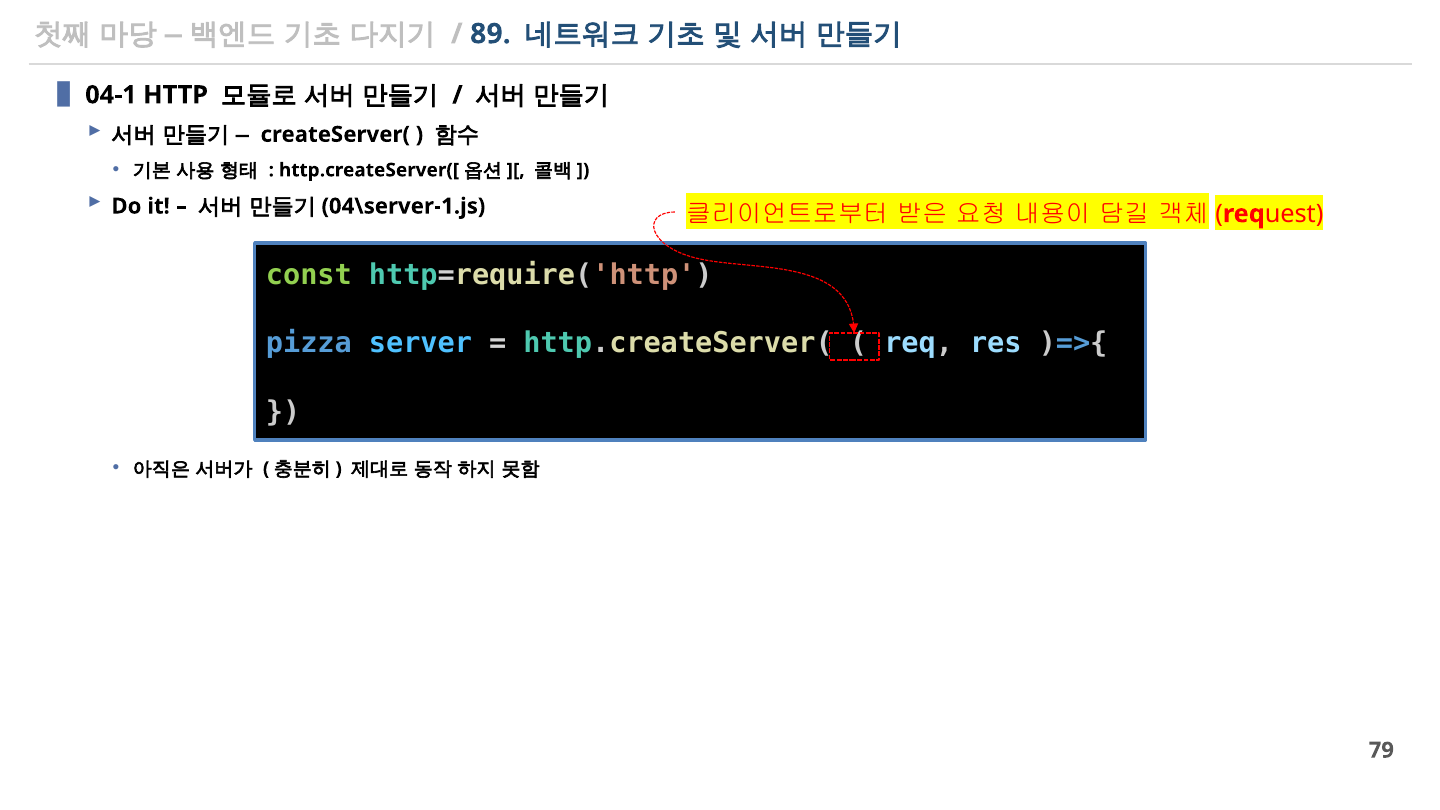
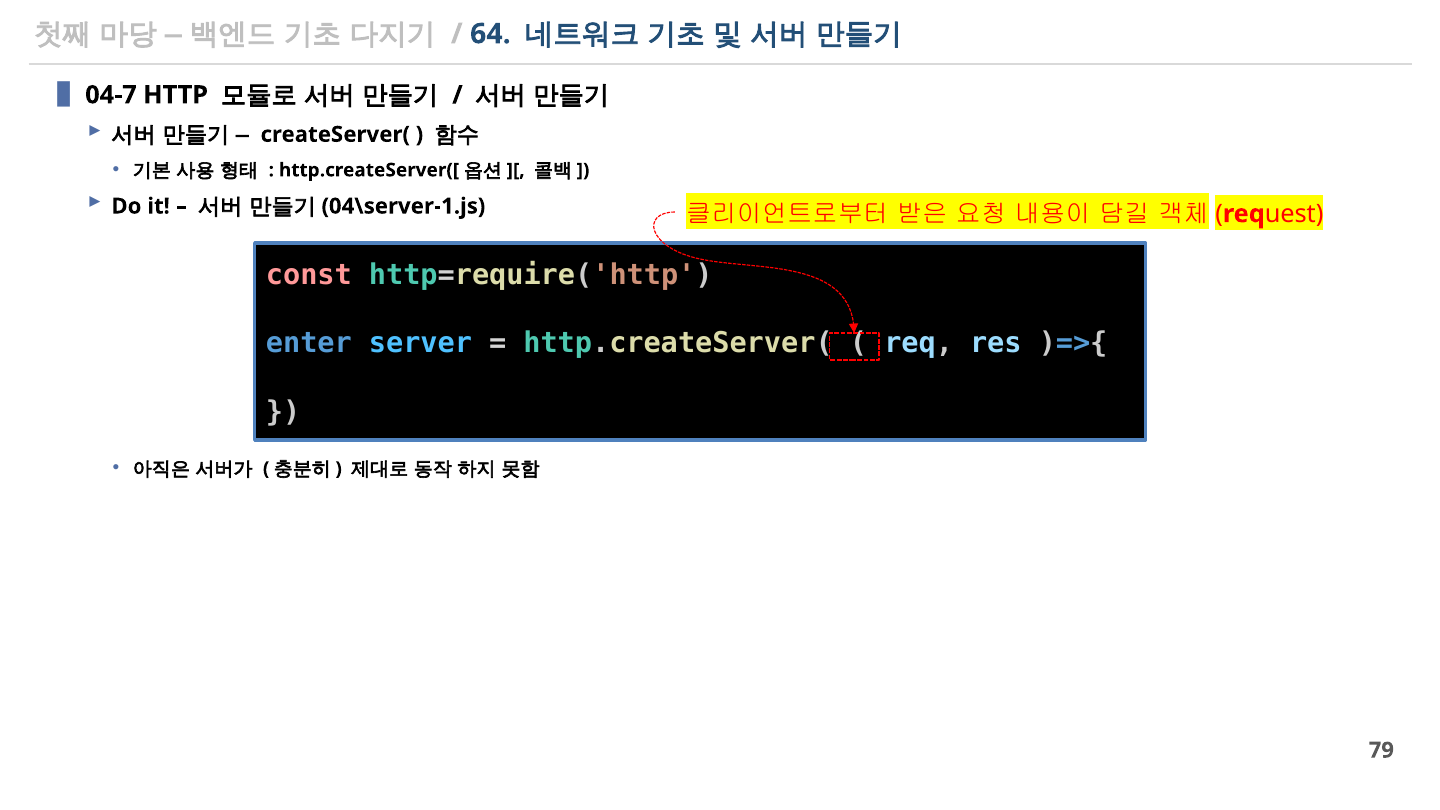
89: 89 -> 64
04-1: 04-1 -> 04-7
const colour: light green -> pink
pizza: pizza -> enter
